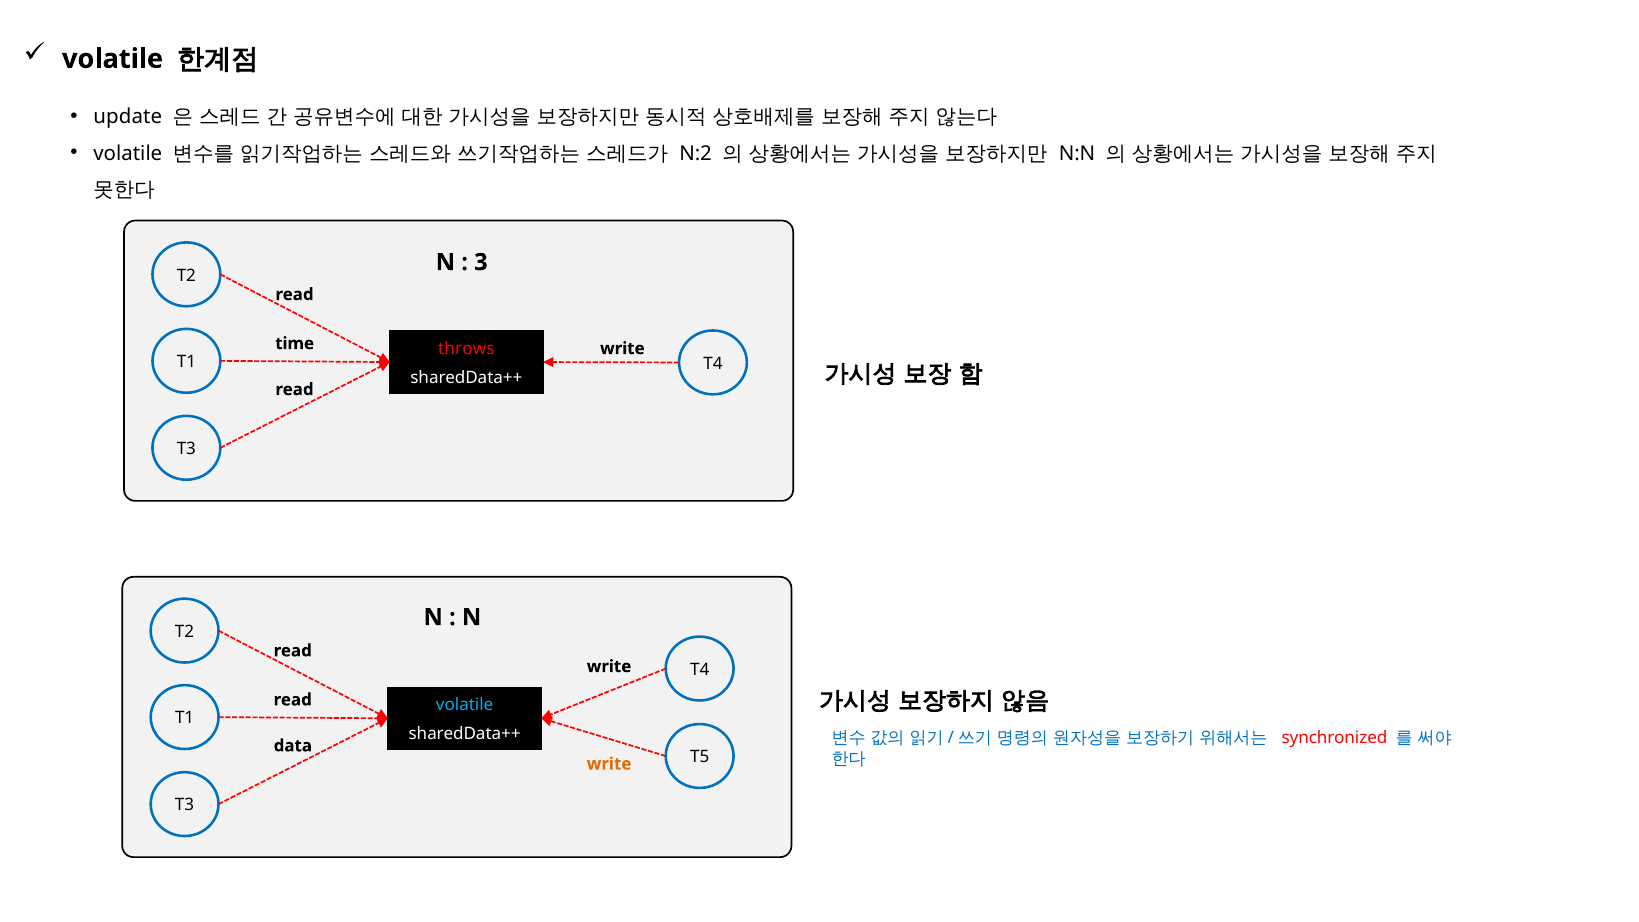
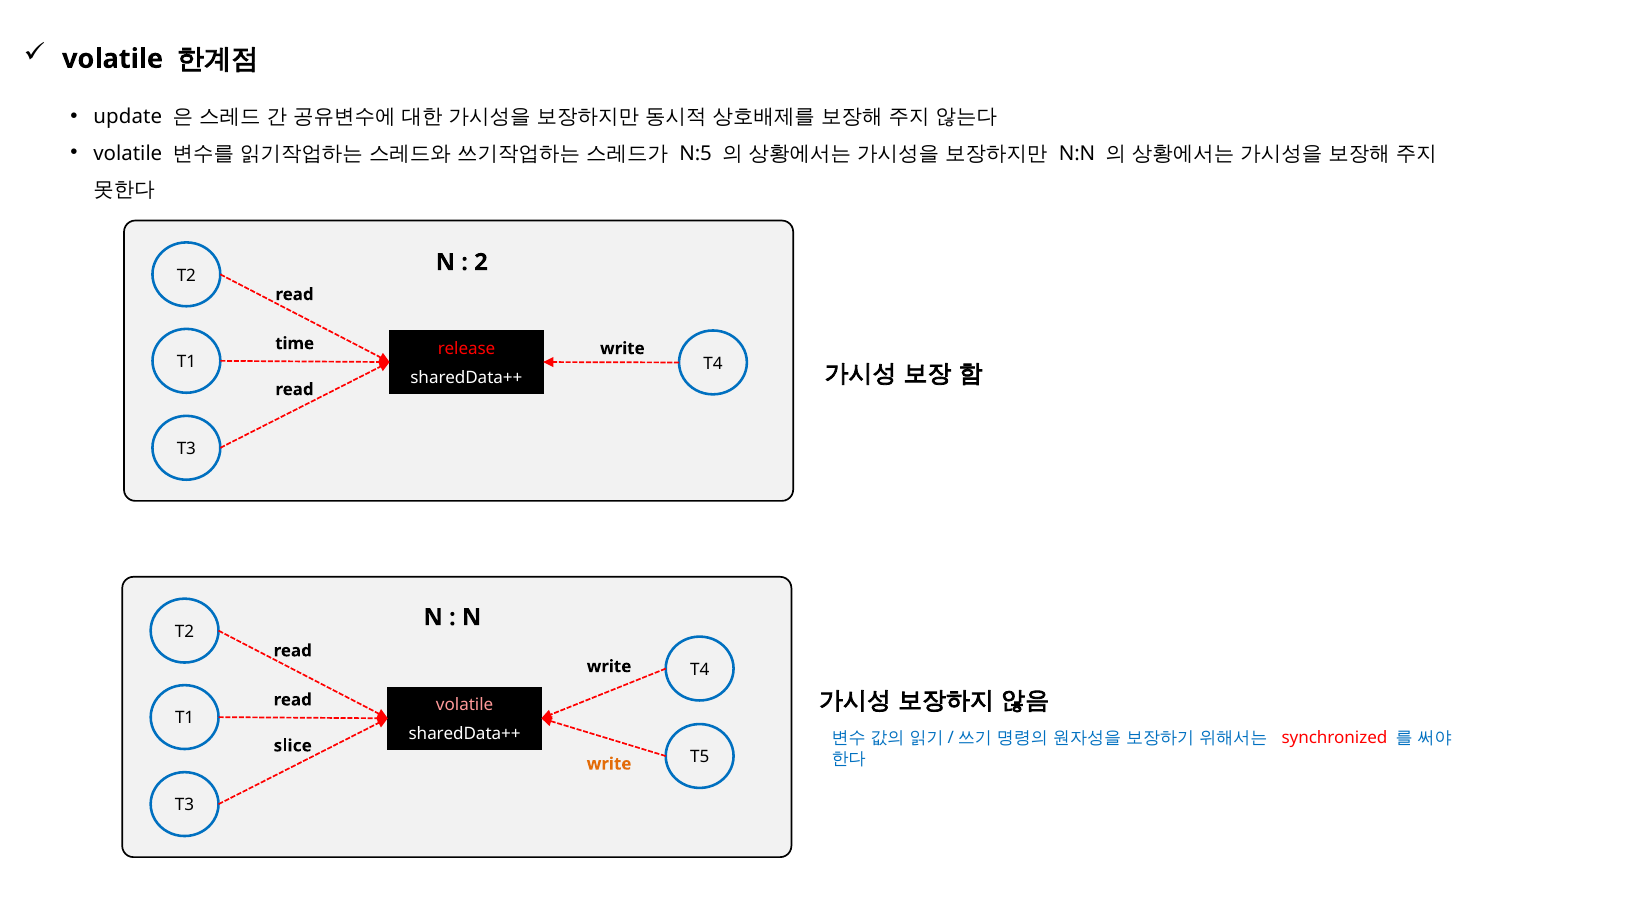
N:2: N:2 -> N:5
3: 3 -> 2
throws: throws -> release
volatile at (465, 705) colour: light blue -> pink
data: data -> slice
